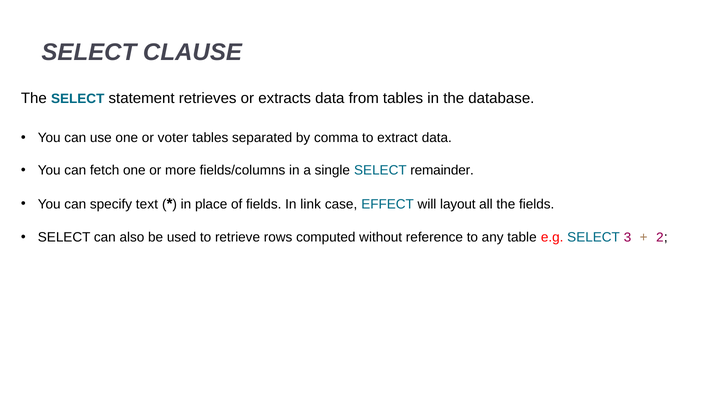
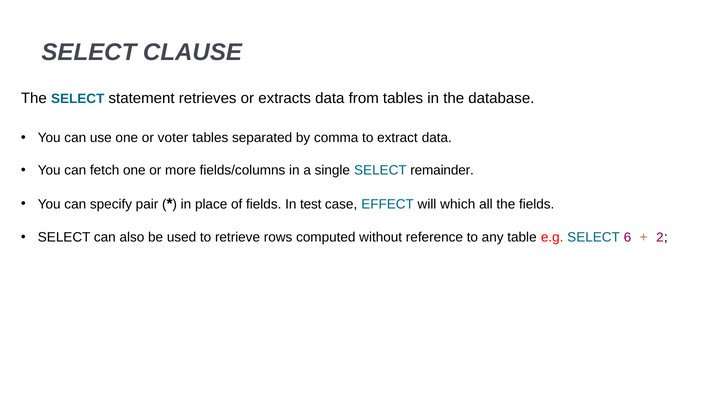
text: text -> pair
link: link -> test
layout: layout -> which
3: 3 -> 6
